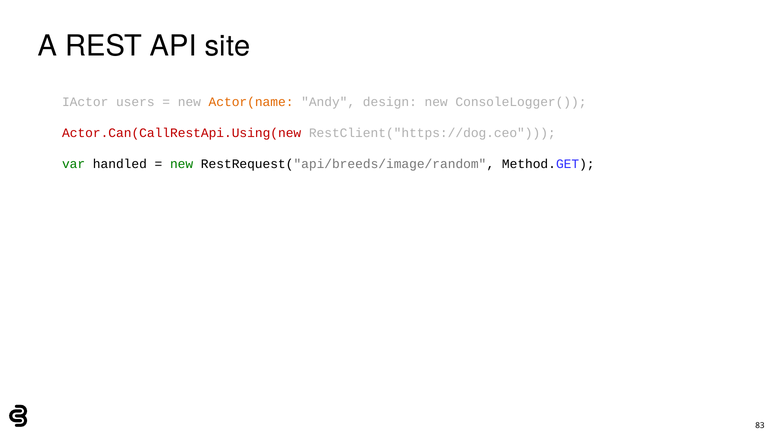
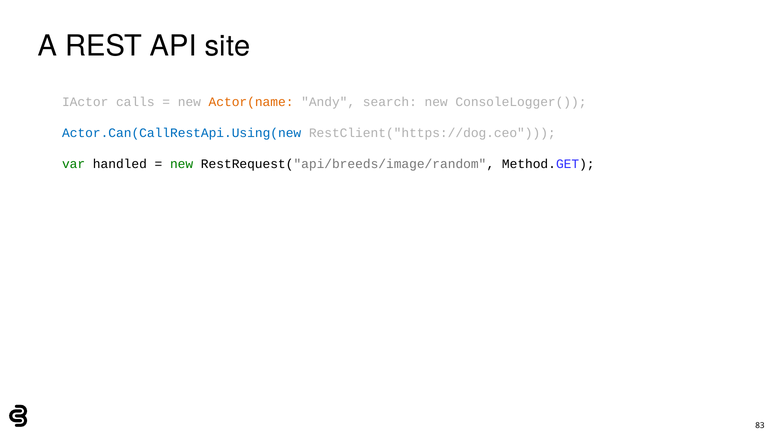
users: users -> calls
design: design -> search
Actor.Can(CallRestApi.Using(new colour: red -> blue
